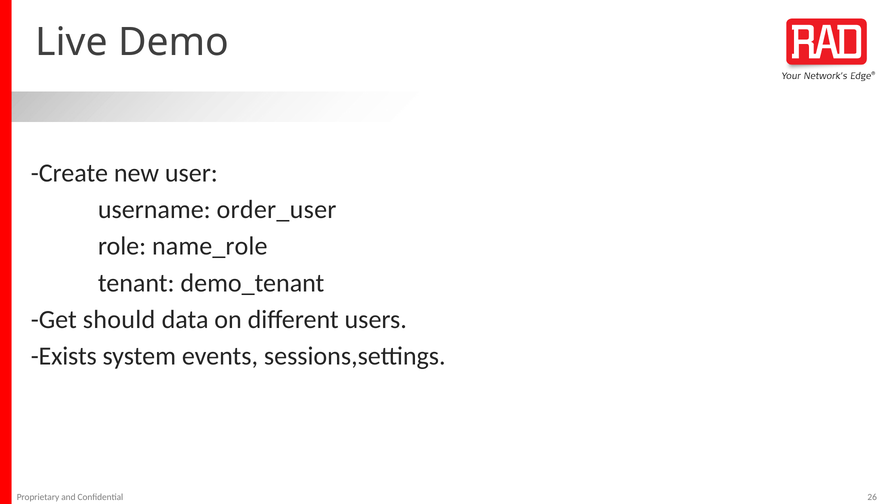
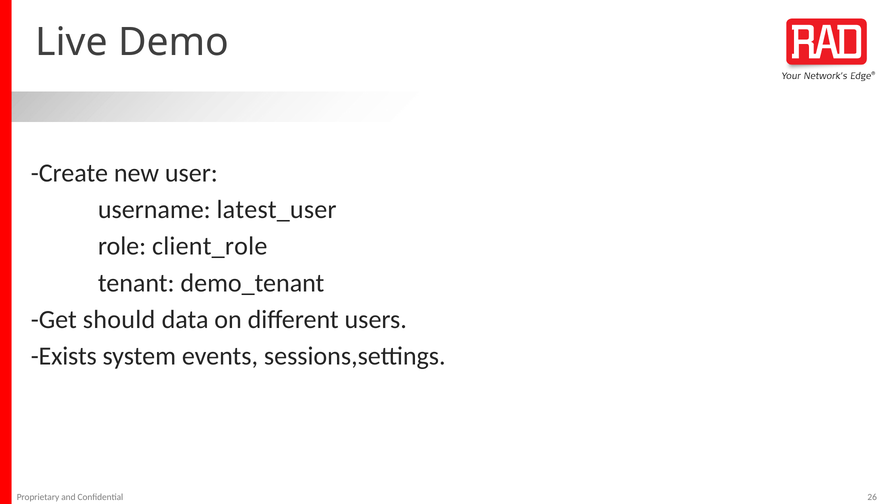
order_user: order_user -> latest_user
name_role: name_role -> client_role
